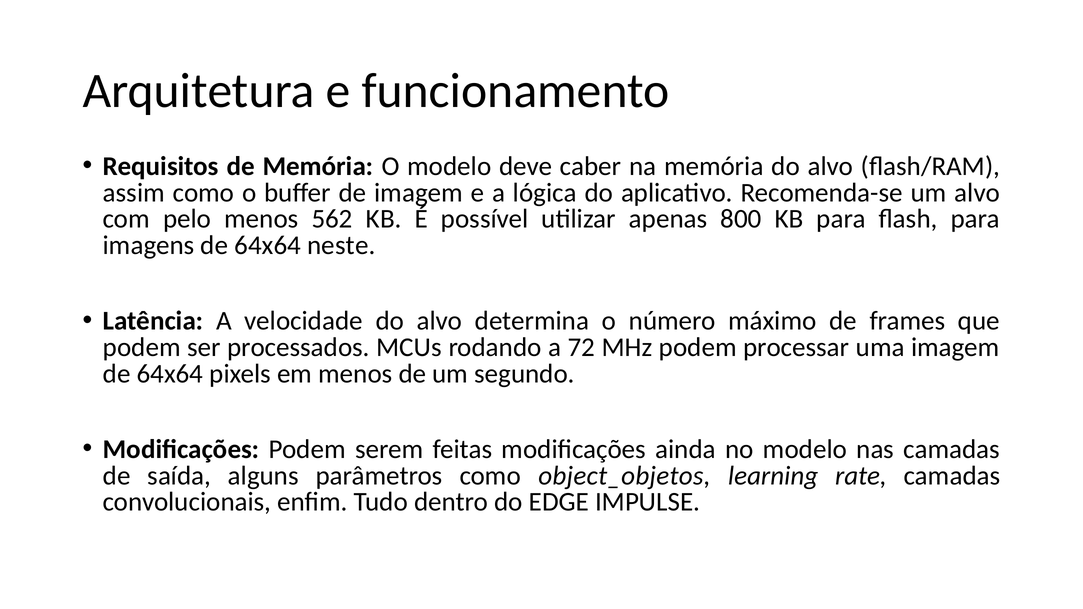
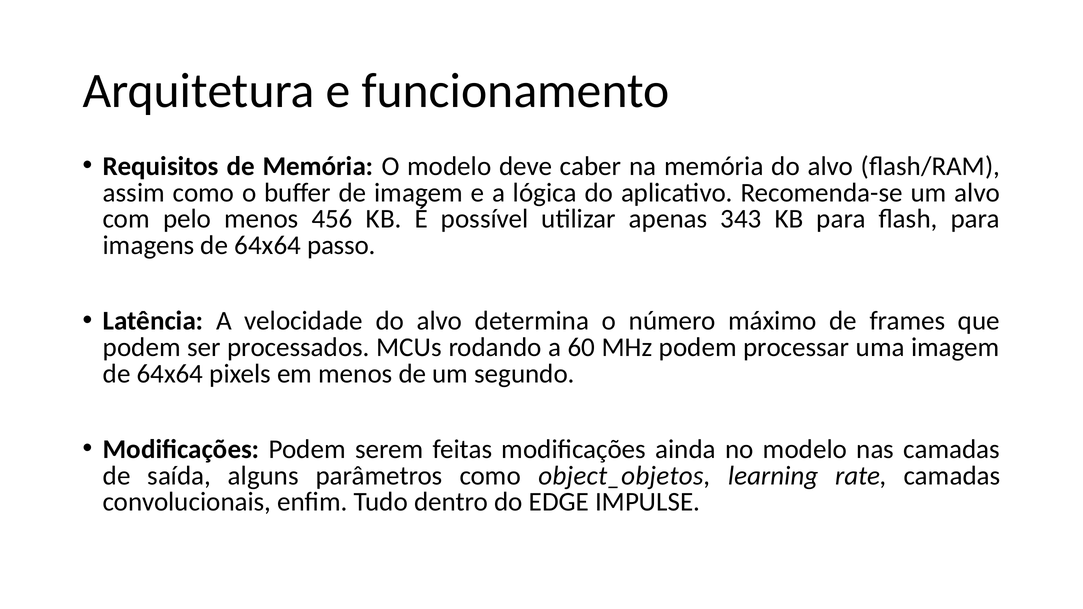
562: 562 -> 456
800: 800 -> 343
neste: neste -> passo
72: 72 -> 60
